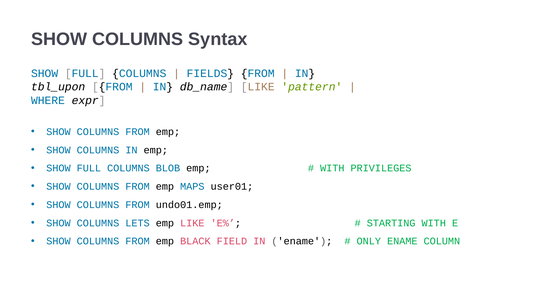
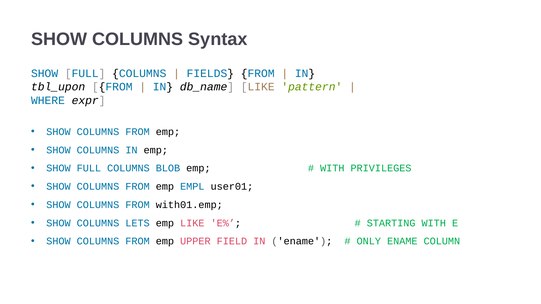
MAPS: MAPS -> EMPL
undo01.emp: undo01.emp -> with01.emp
BLACK: BLACK -> UPPER
